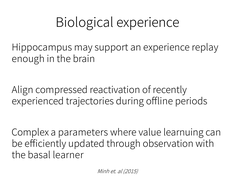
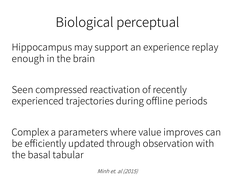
Biological experience: experience -> perceptual
Align: Align -> Seen
learnuing: learnuing -> improves
learner: learner -> tabular
